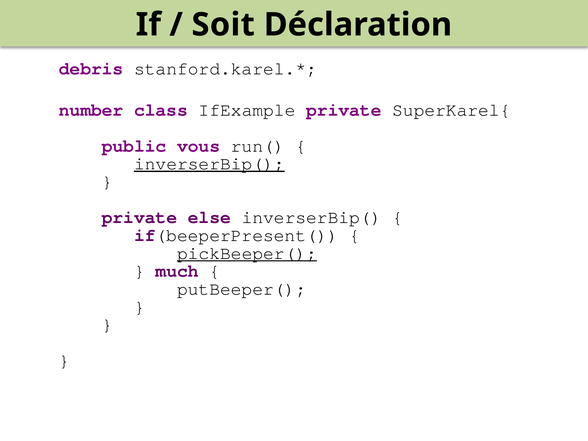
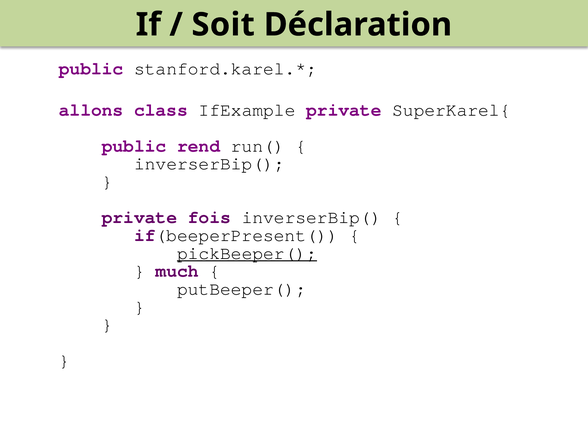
debris at (91, 68): debris -> public
number: number -> allons
vous: vous -> rend
inverserBip( at (209, 164) underline: present -> none
else: else -> fois
